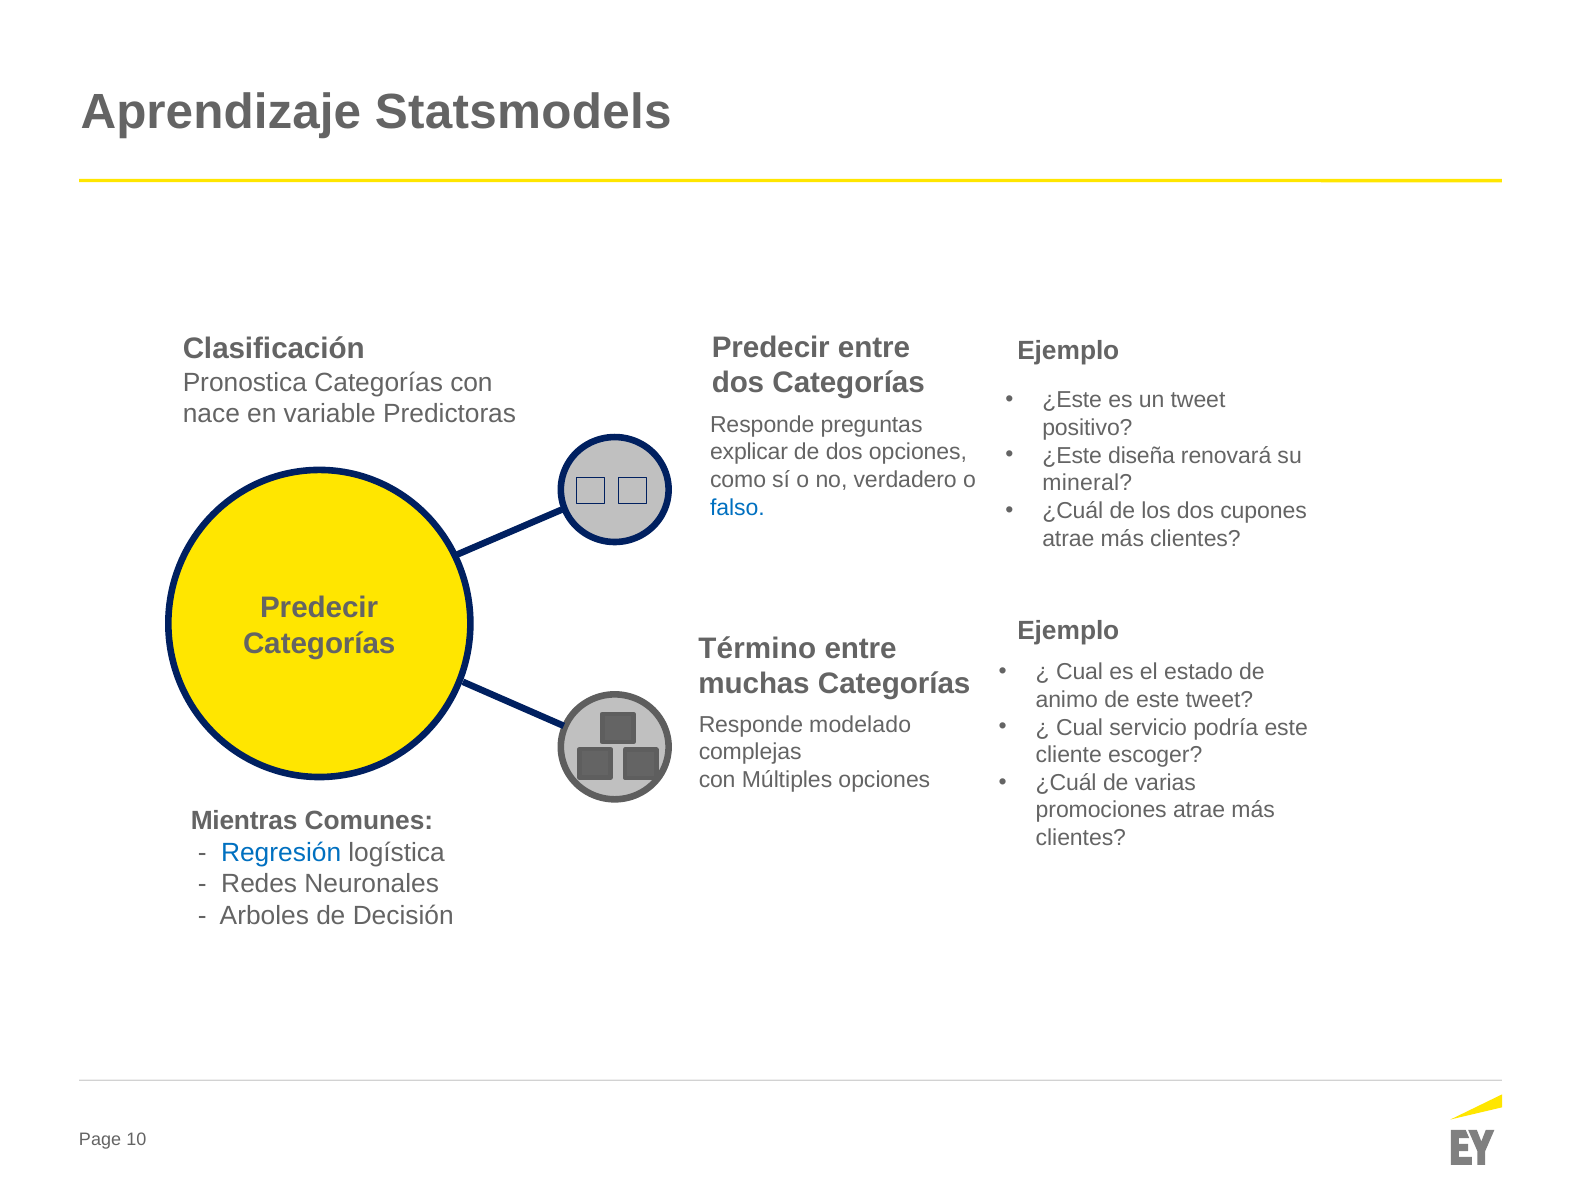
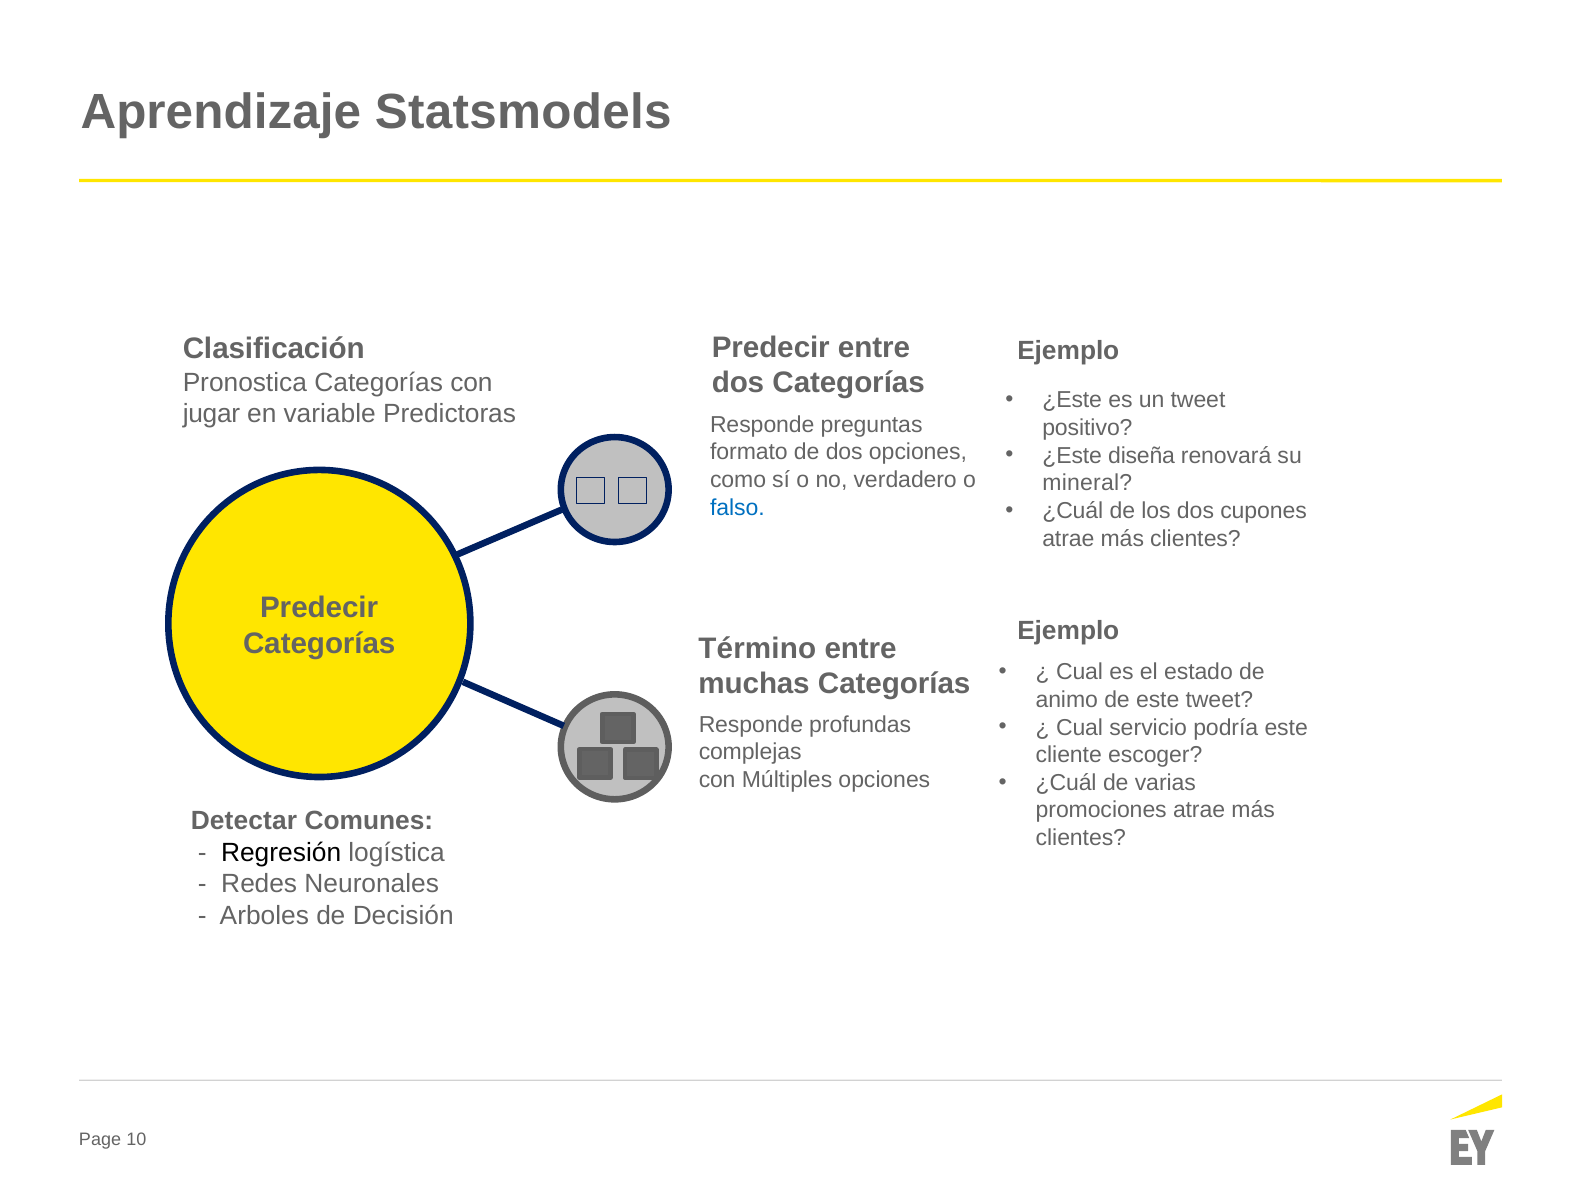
nace: nace -> jugar
explicar: explicar -> formato
modelado: modelado -> profundas
Mientras: Mientras -> Detectar
Regresión colour: blue -> black
